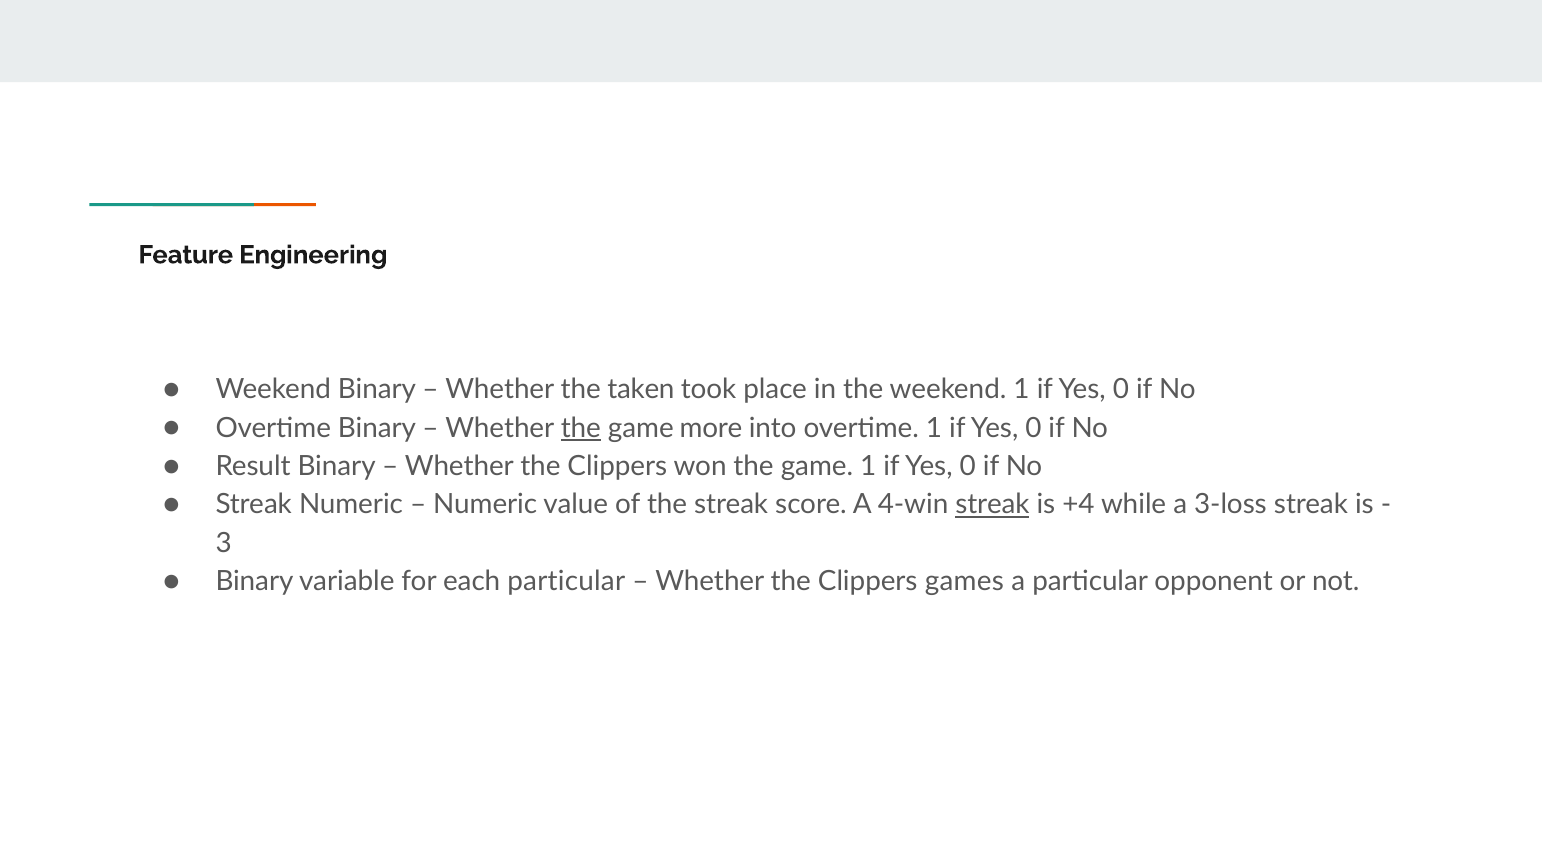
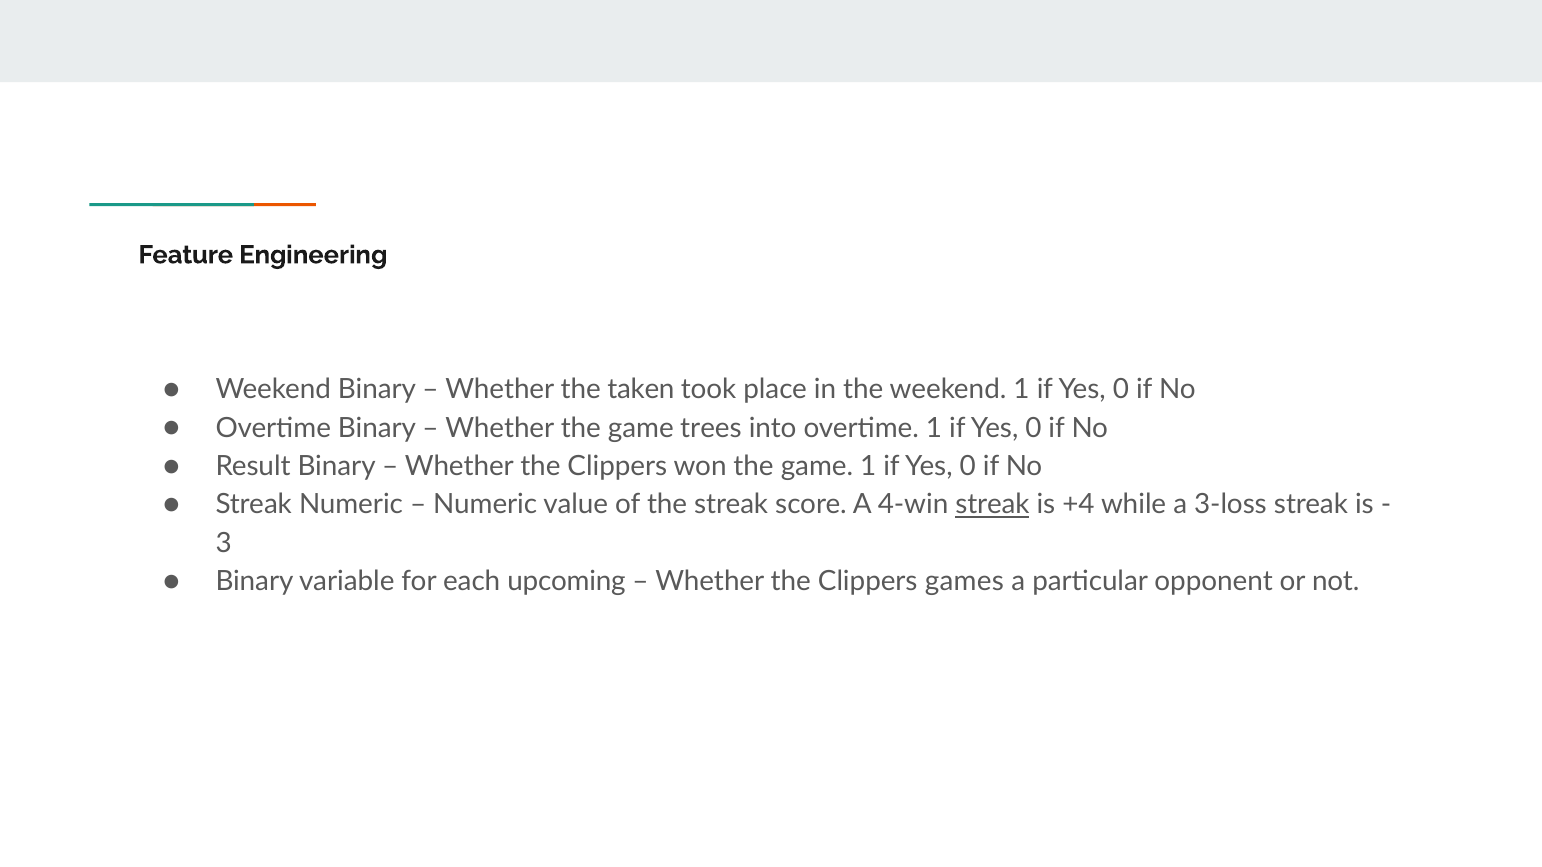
the at (581, 428) underline: present -> none
more: more -> trees
each particular: particular -> upcoming
